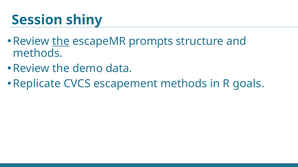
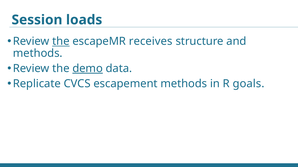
shiny: shiny -> loads
prompts: prompts -> receives
demo underline: none -> present
